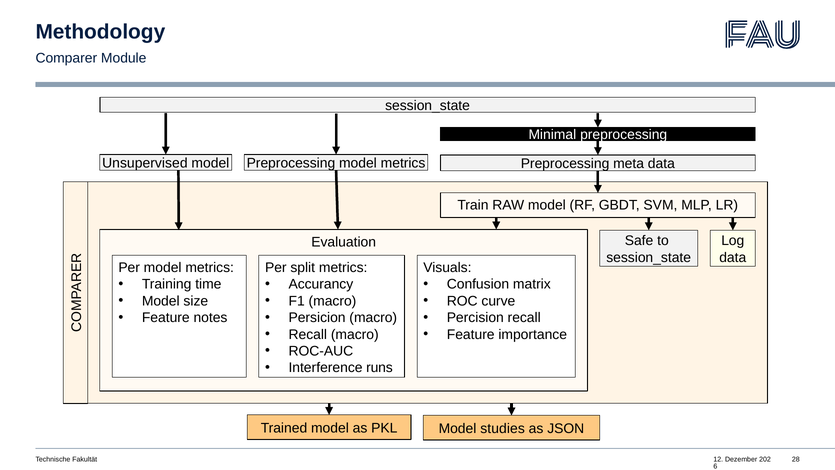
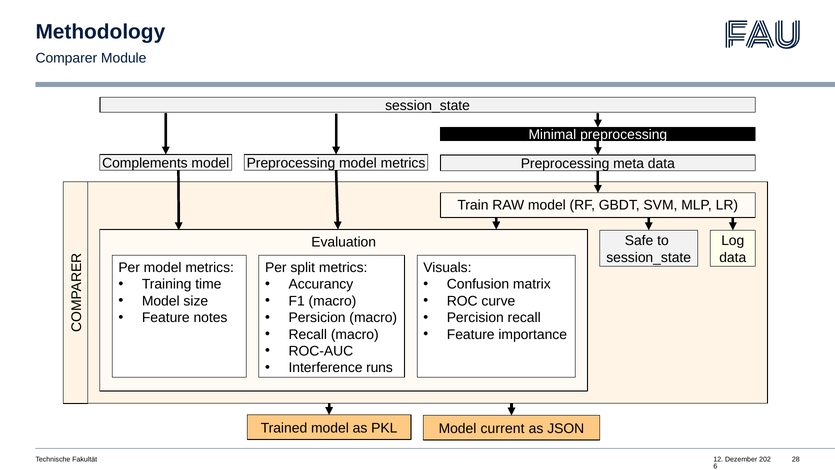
Unsupervised: Unsupervised -> Complements
studies: studies -> current
